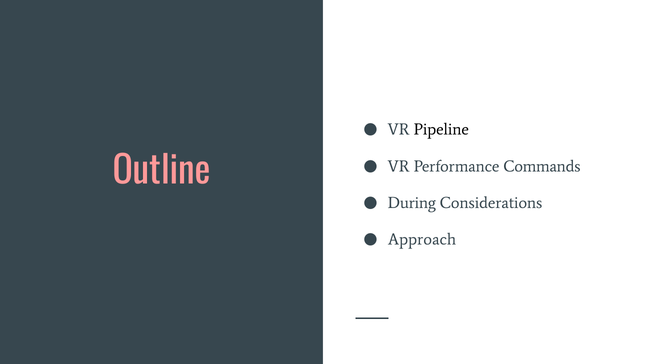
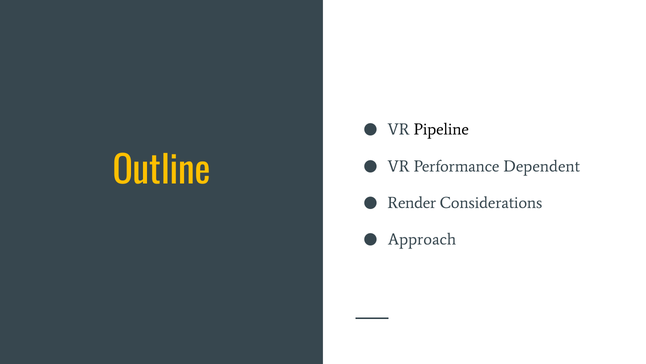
Commands: Commands -> Dependent
Outline colour: pink -> yellow
During: During -> Render
